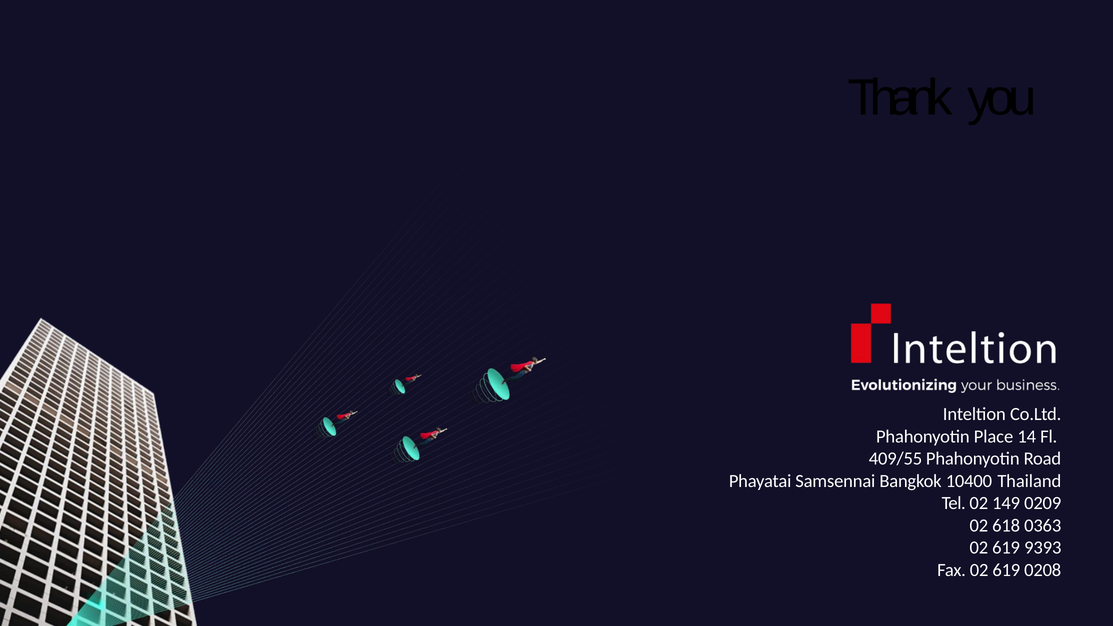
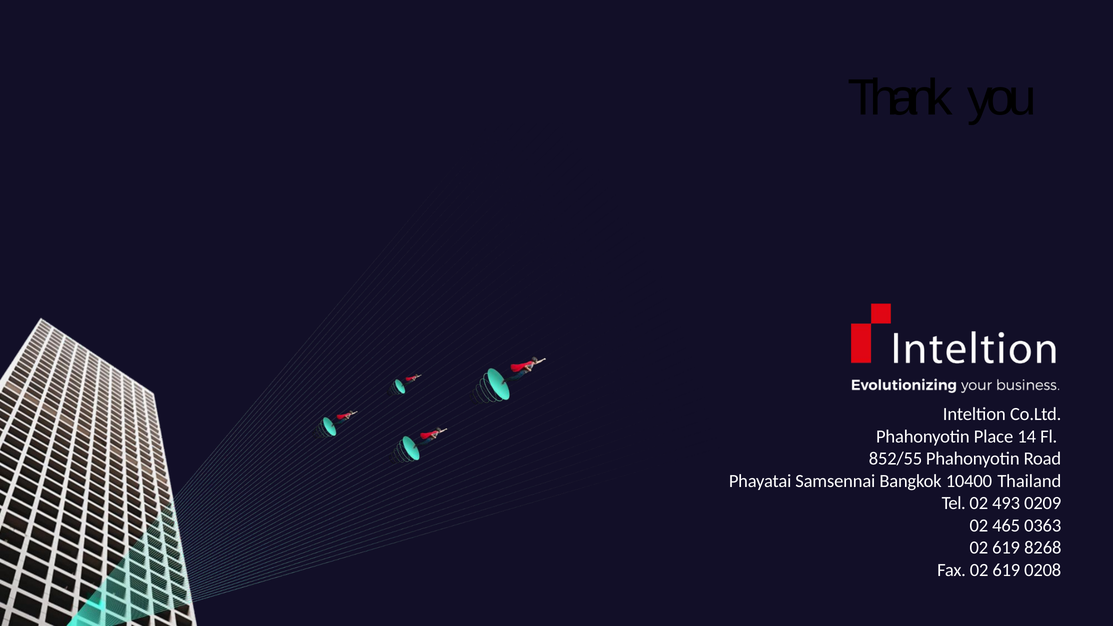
409/55: 409/55 -> 852/55
149: 149 -> 493
618: 618 -> 465
9393: 9393 -> 8268
